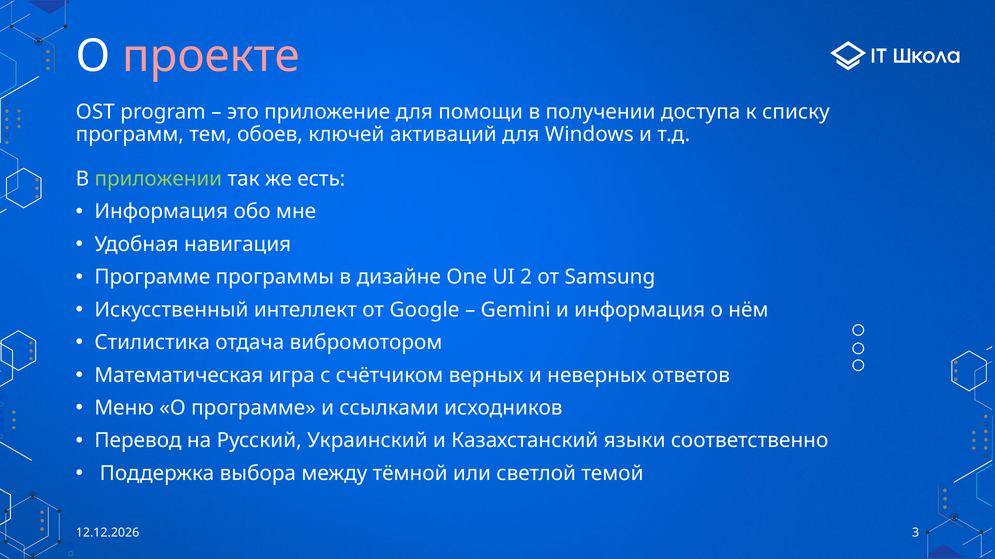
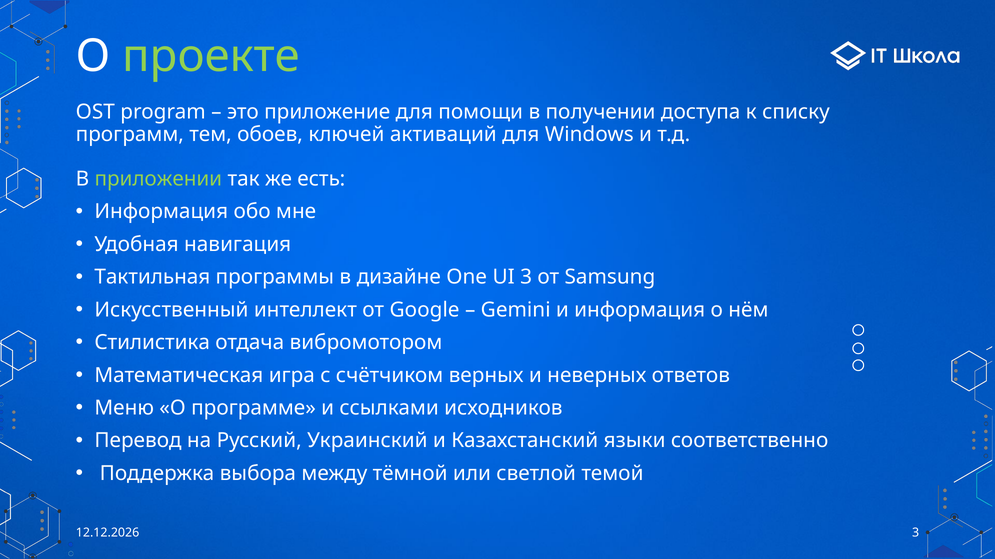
проекте colour: pink -> light green
Программе at (152, 277): Программе -> Тактильная
UI 2: 2 -> 3
